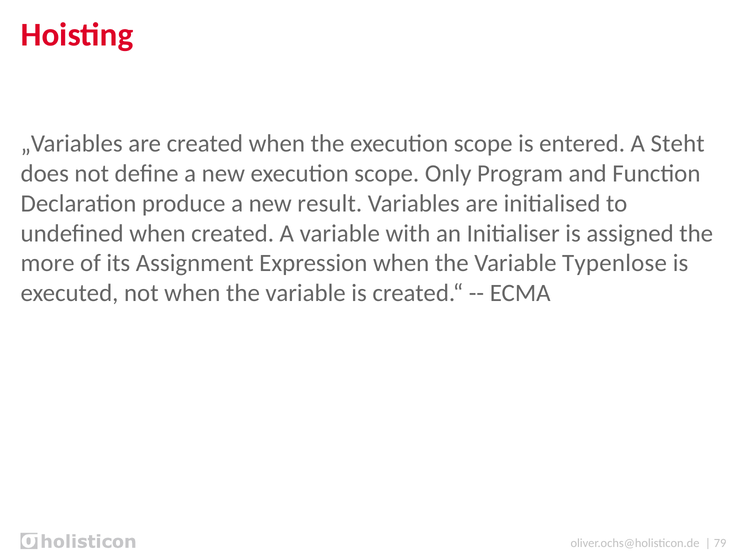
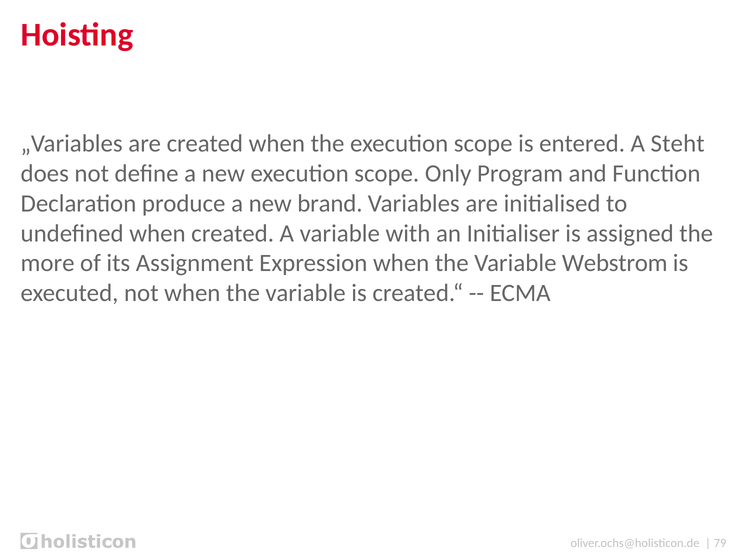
result: result -> brand
Typenlose: Typenlose -> Webstrom
